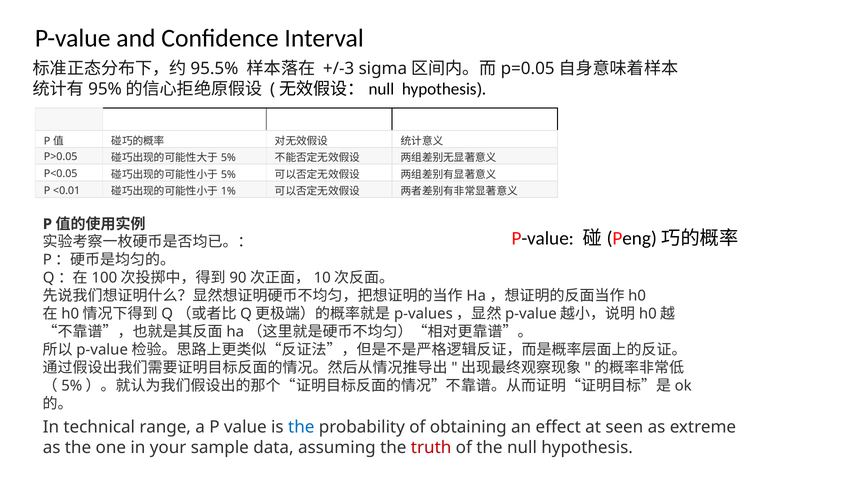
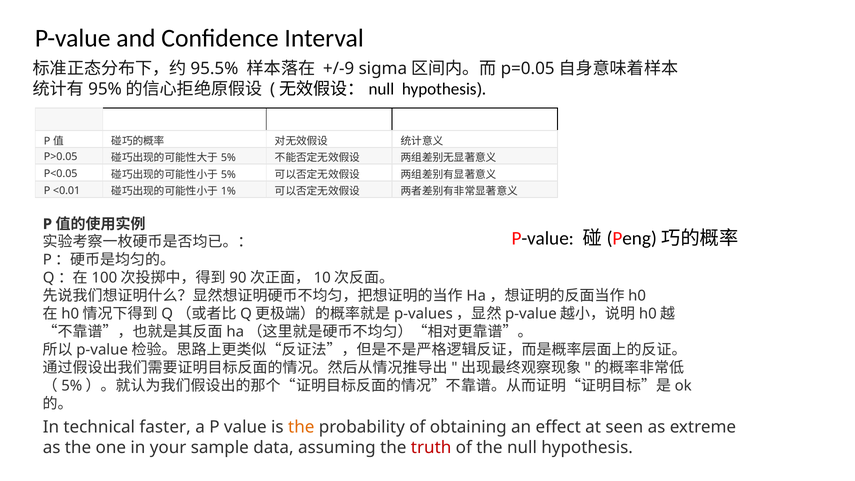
+/-3: +/-3 -> +/-9
range: range -> faster
the at (301, 427) colour: blue -> orange
